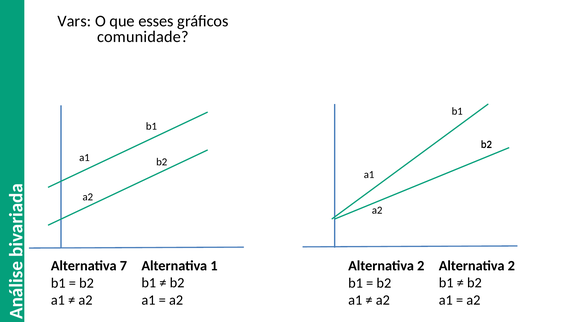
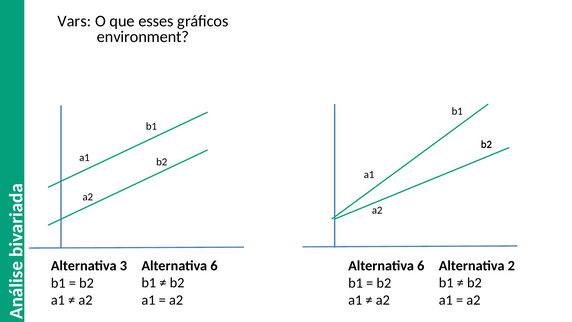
comunidade: comunidade -> environment
1 at (214, 265): 1 -> 6
7: 7 -> 3
2 at (421, 266): 2 -> 6
